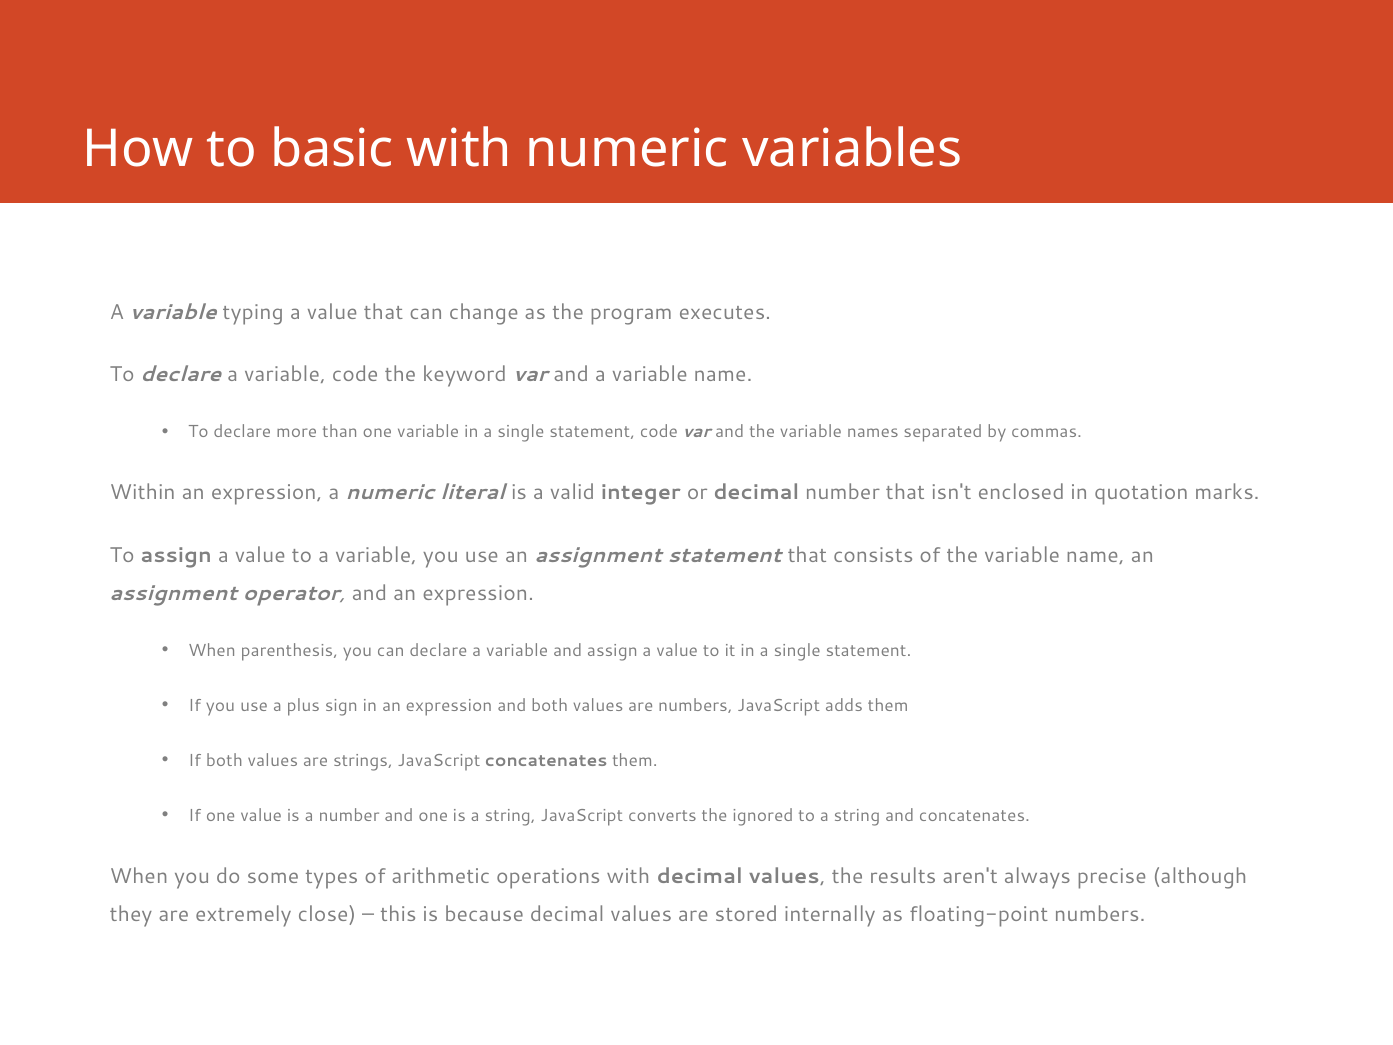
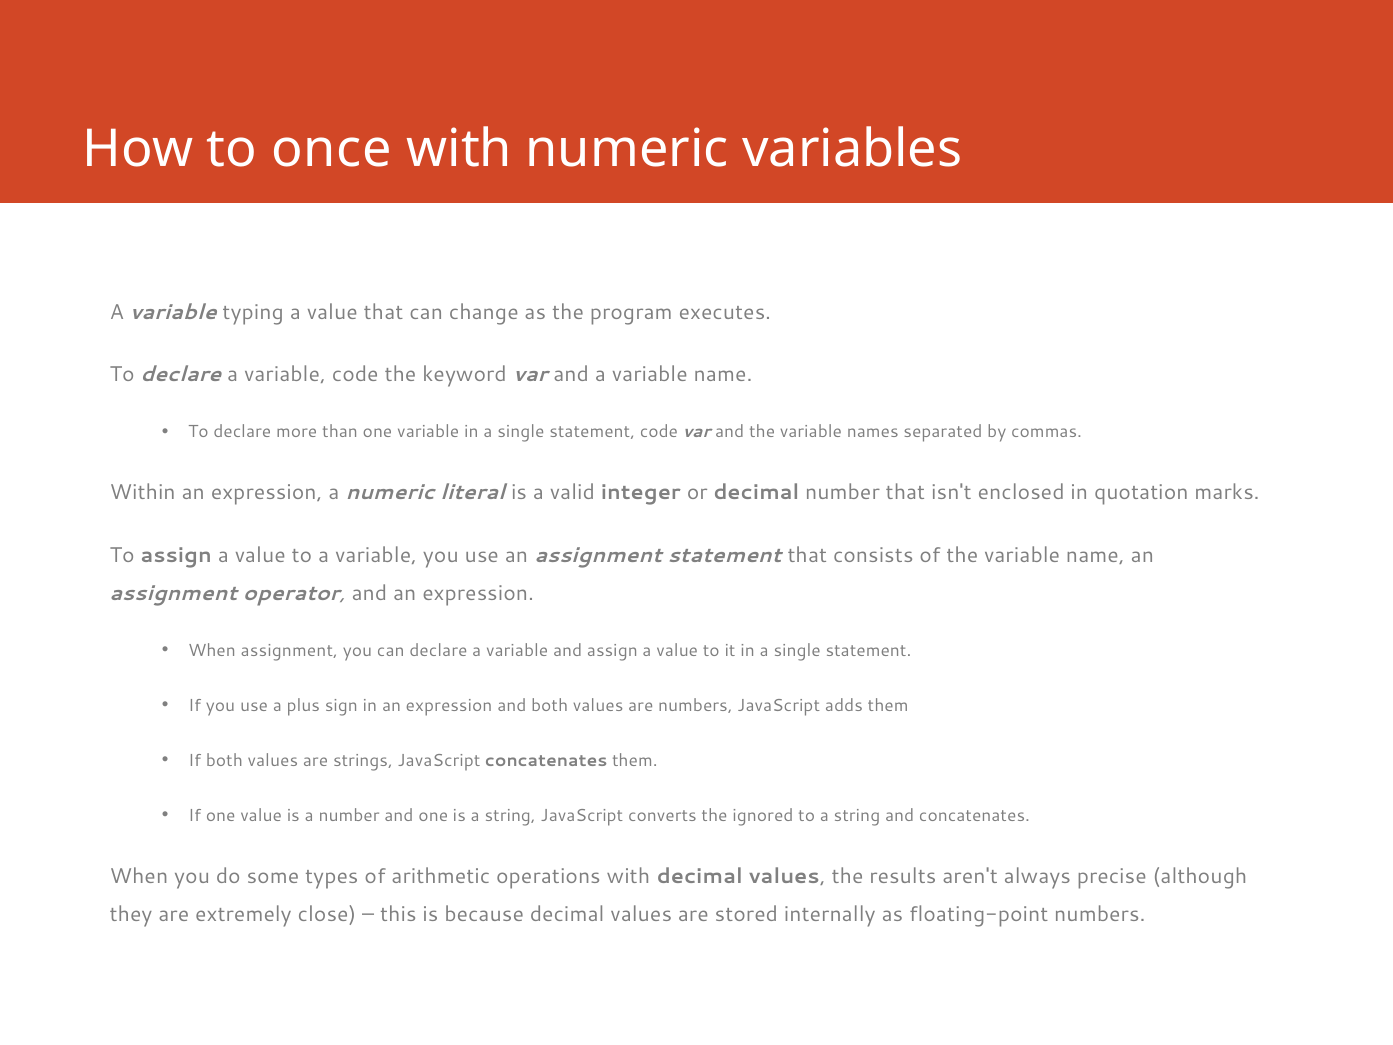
basic: basic -> once
When parenthesis: parenthesis -> assignment
